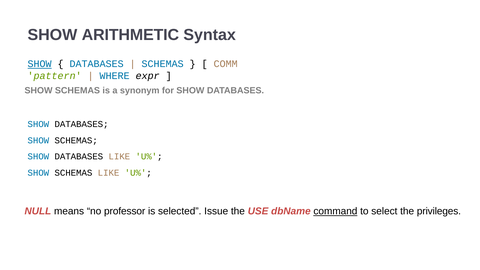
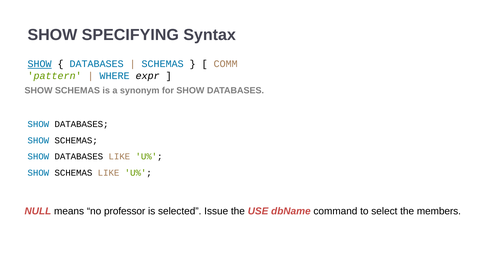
ARITHMETIC: ARITHMETIC -> SPECIFYING
command underline: present -> none
privileges: privileges -> members
